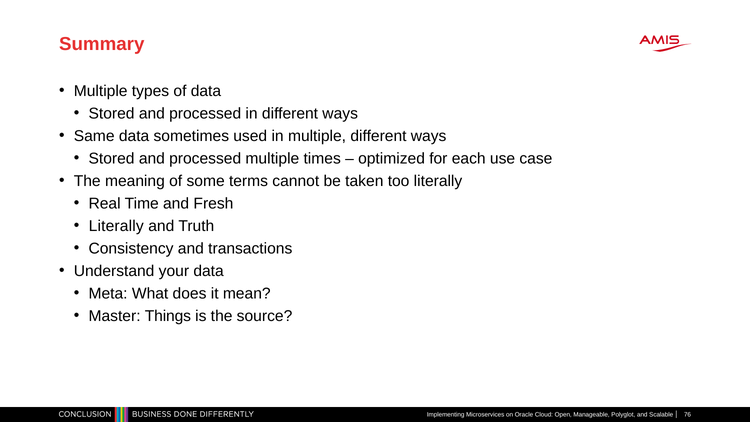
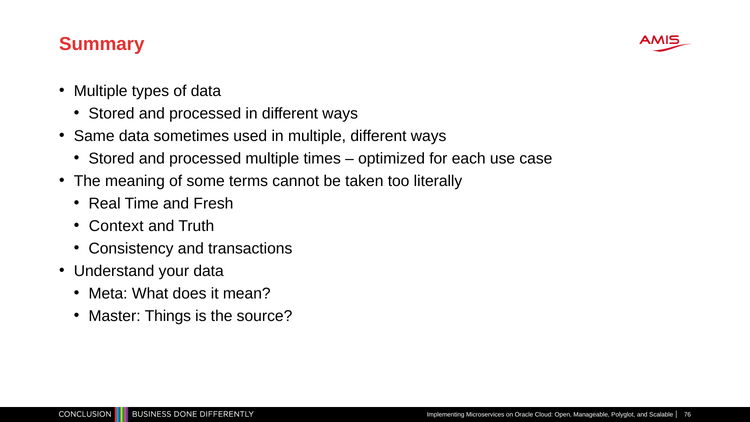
Literally at (116, 226): Literally -> Context
